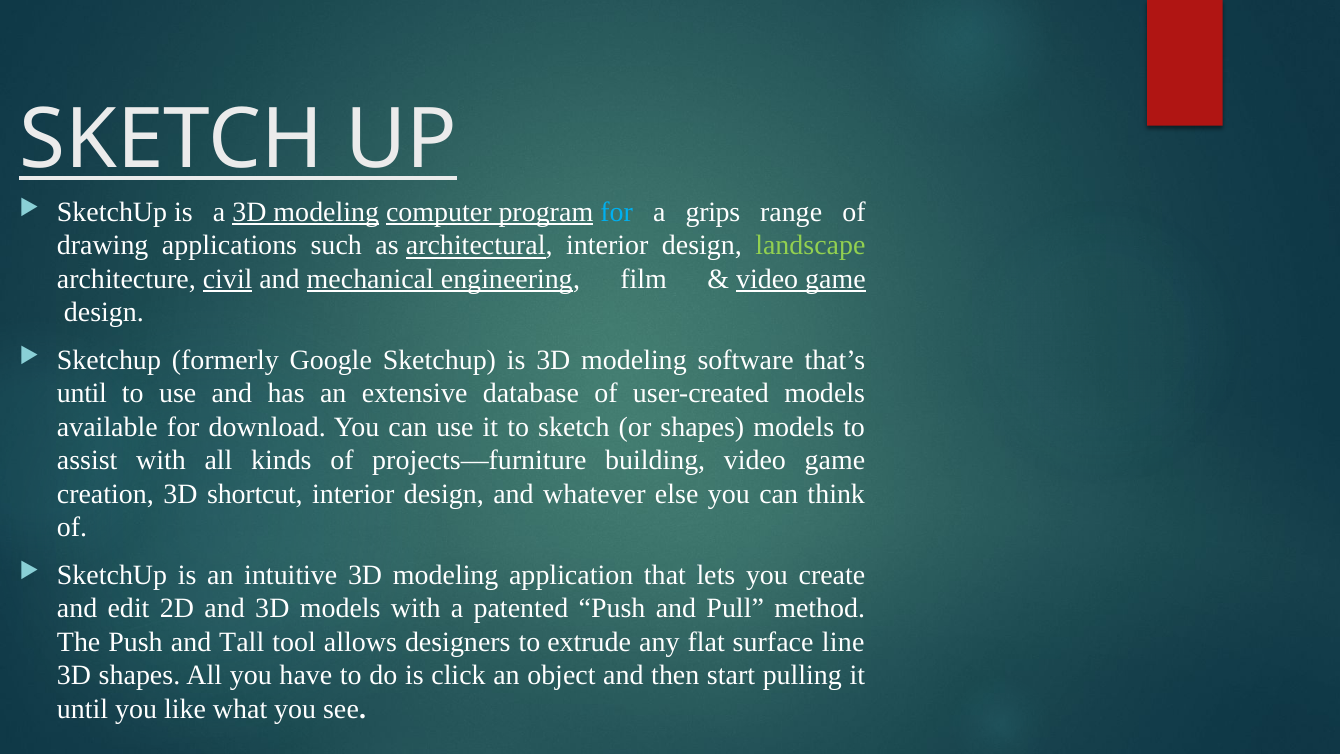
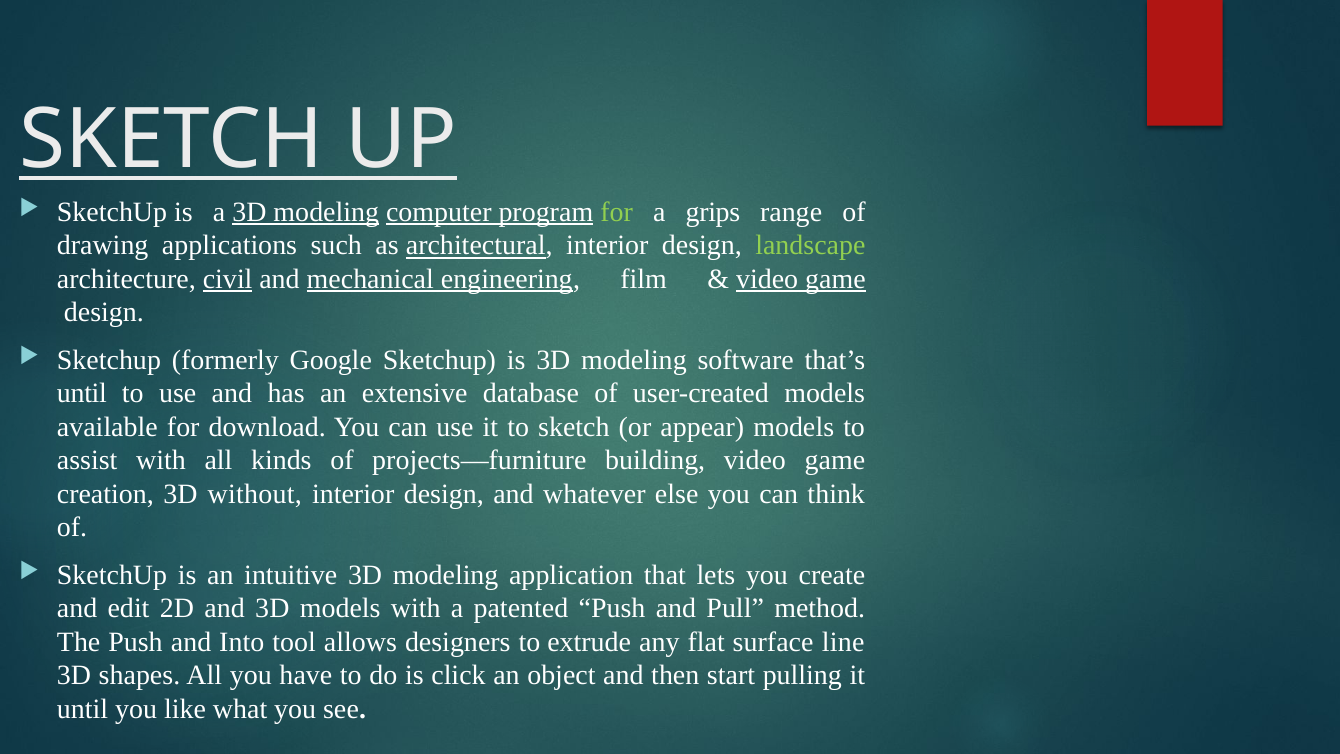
for at (617, 212) colour: light blue -> light green
or shapes: shapes -> appear
shortcut: shortcut -> without
Tall: Tall -> Into
